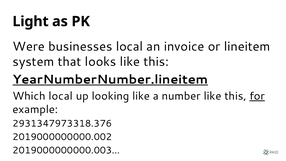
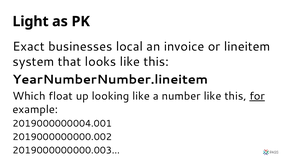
Were: Were -> Exact
YearNumberNumber.lineitem underline: present -> none
Which local: local -> float
2931347973318.376: 2931347973318.376 -> 2019000000004.001
